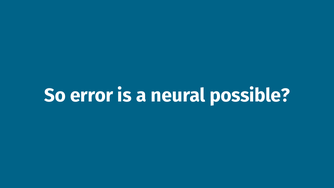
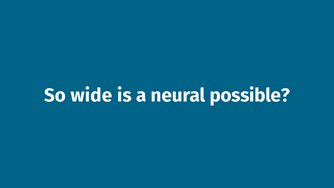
error: error -> wide
